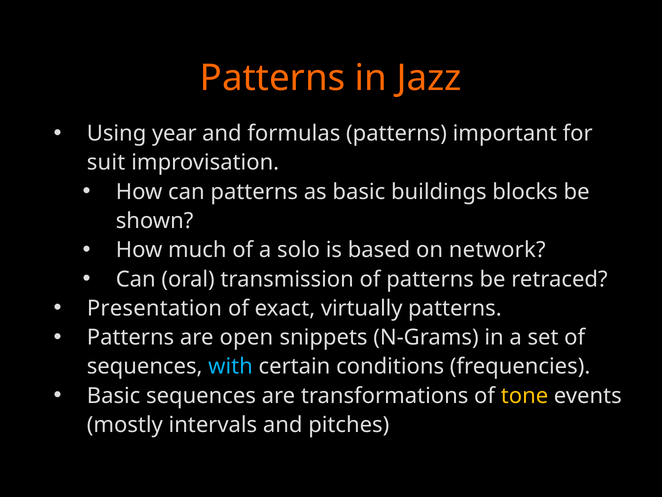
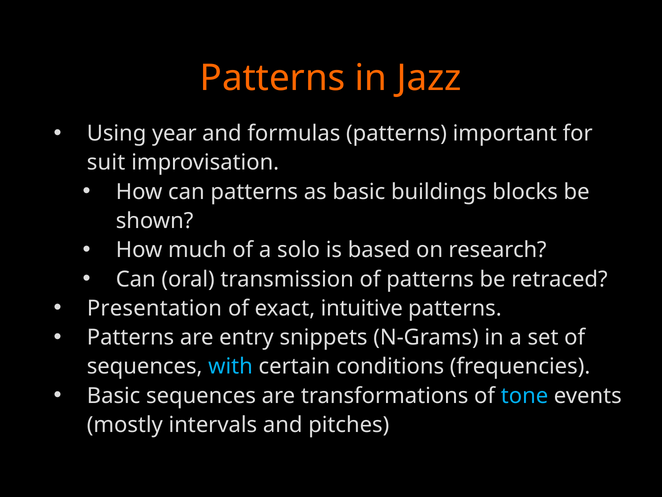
network: network -> research
virtually: virtually -> intuitive
open: open -> entry
tone colour: yellow -> light blue
